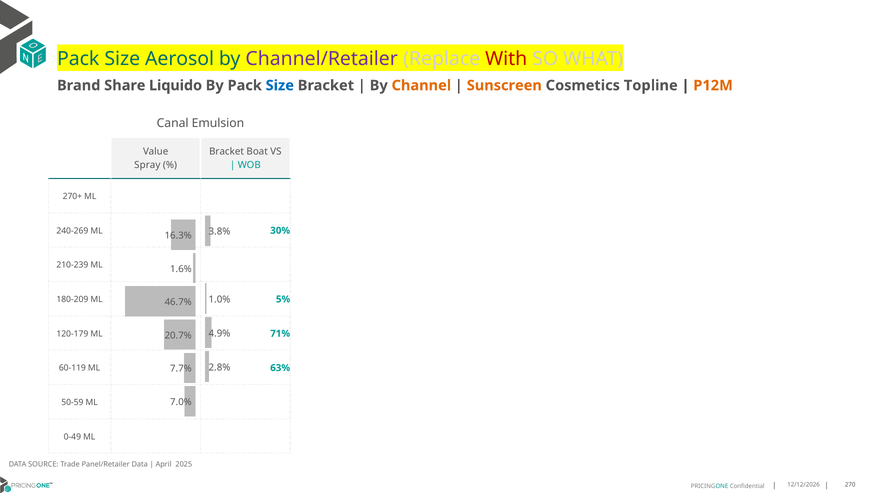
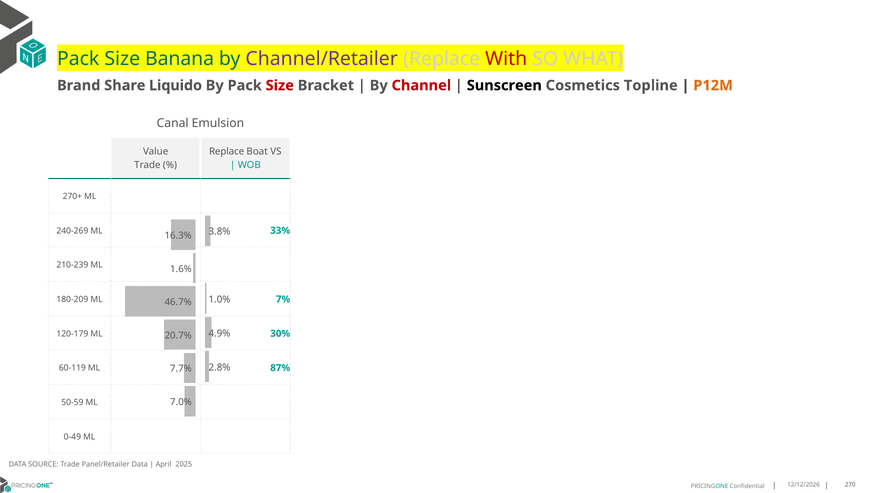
Aerosol: Aerosol -> Banana
Size at (280, 86) colour: blue -> red
Channel colour: orange -> red
Sunscreen colour: orange -> black
Bracket at (227, 152): Bracket -> Replace
Spray at (147, 165): Spray -> Trade
30%: 30% -> 33%
5%: 5% -> 7%
71%: 71% -> 30%
63%: 63% -> 87%
